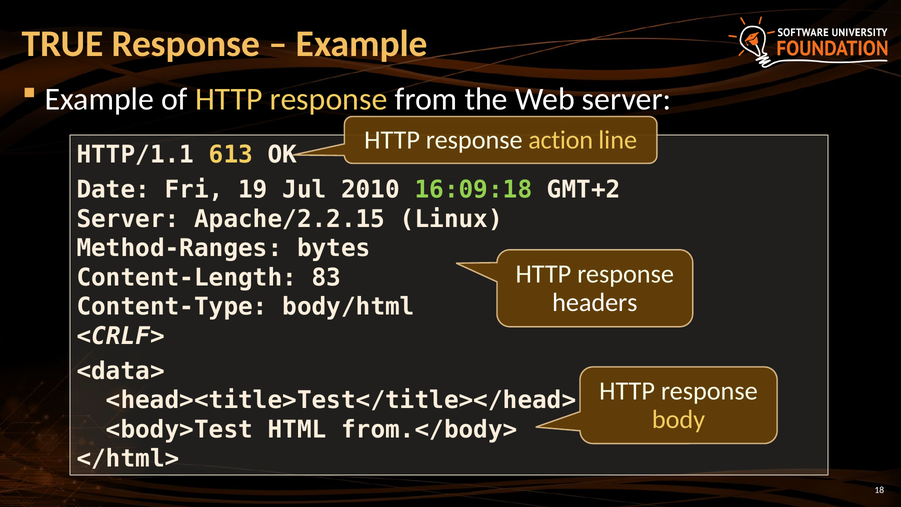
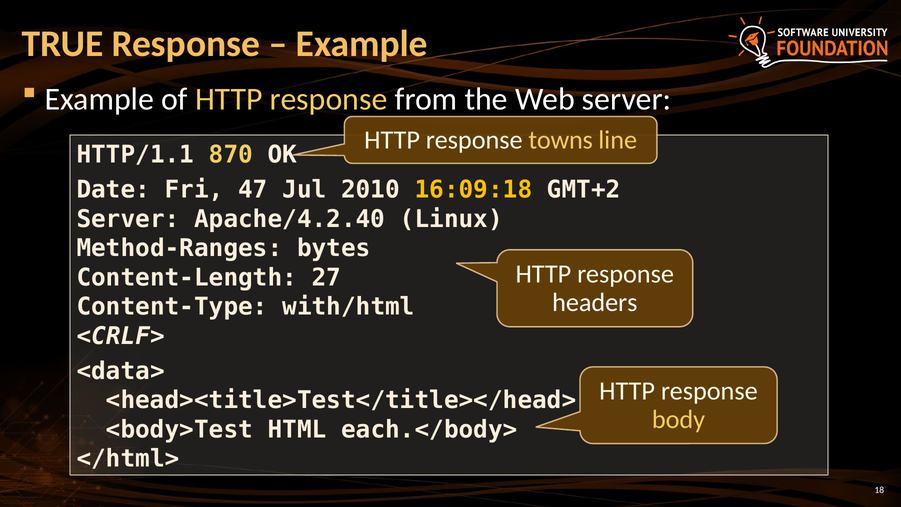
action: action -> towns
613: 613 -> 870
19: 19 -> 47
16:09:18 colour: light green -> yellow
Apache/2.2.15: Apache/2.2.15 -> Apache/4.2.40
83: 83 -> 27
body/html: body/html -> with/html
from.</body>: from.</body> -> each.</body>
